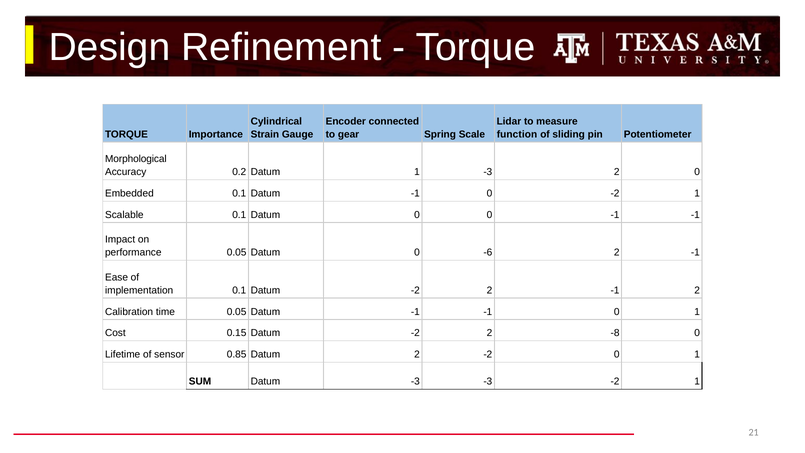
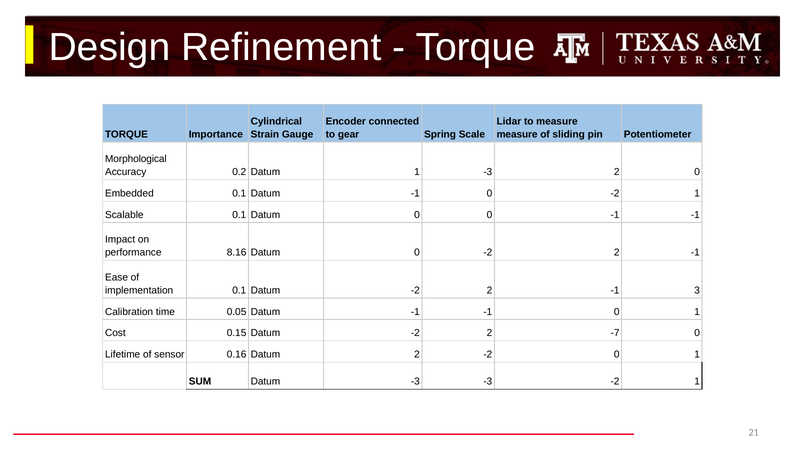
function at (517, 134): function -> measure
performance 0.05: 0.05 -> 8.16
Datum 0 -6: -6 -> -2
-1 2: 2 -> 3
-8: -8 -> -7
0.85: 0.85 -> 0.16
